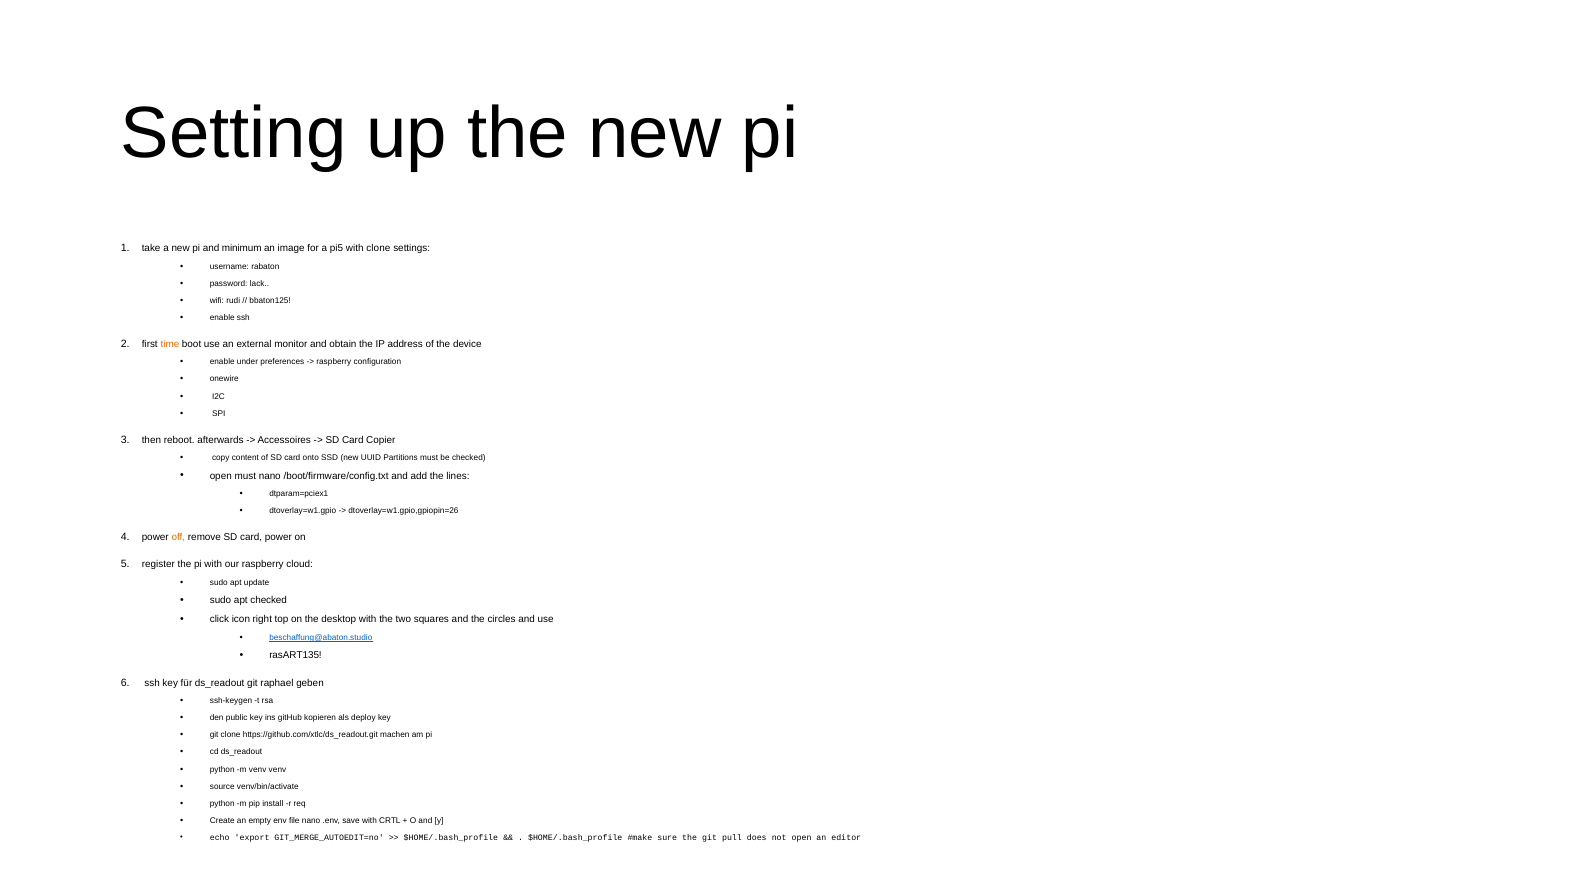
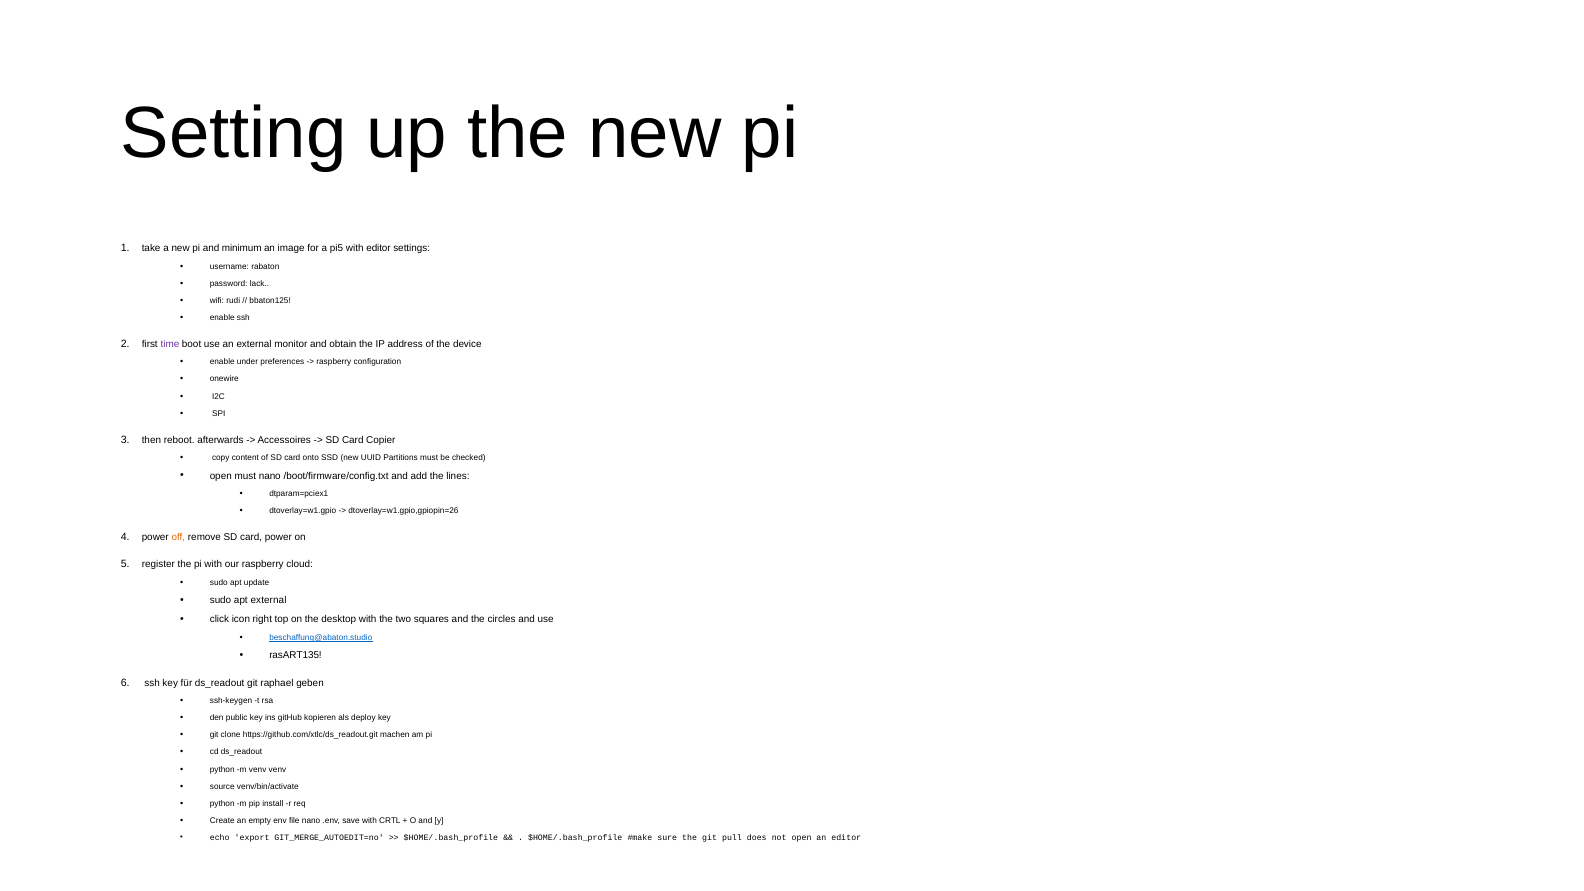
with clone: clone -> editor
time colour: orange -> purple
apt checked: checked -> external
